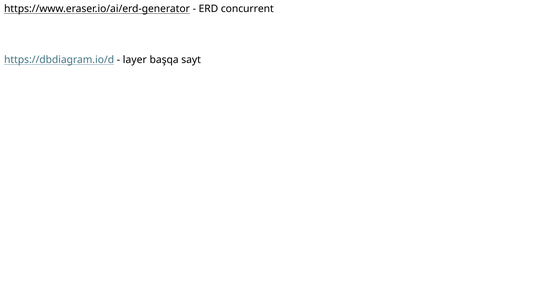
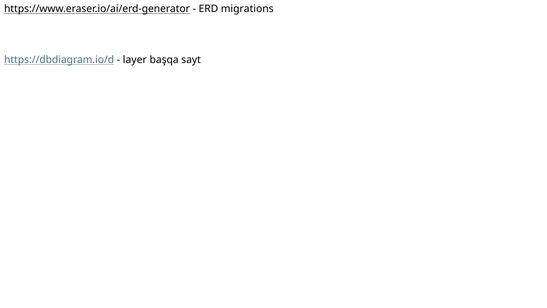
concurrent: concurrent -> migrations
